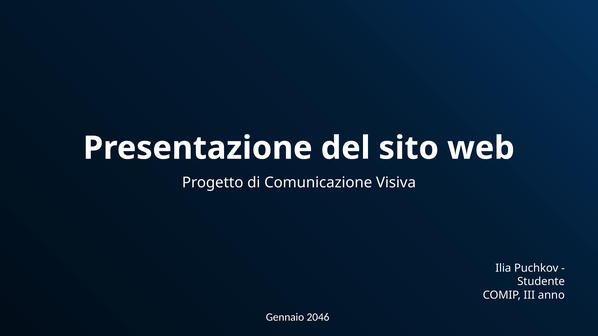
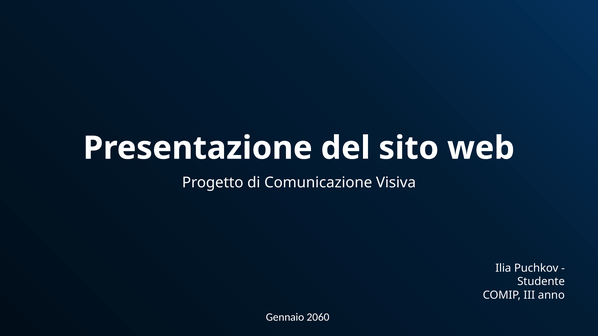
2046: 2046 -> 2060
